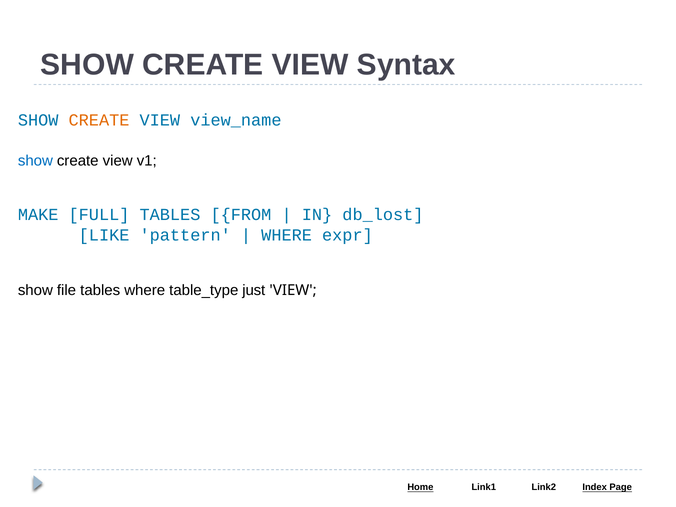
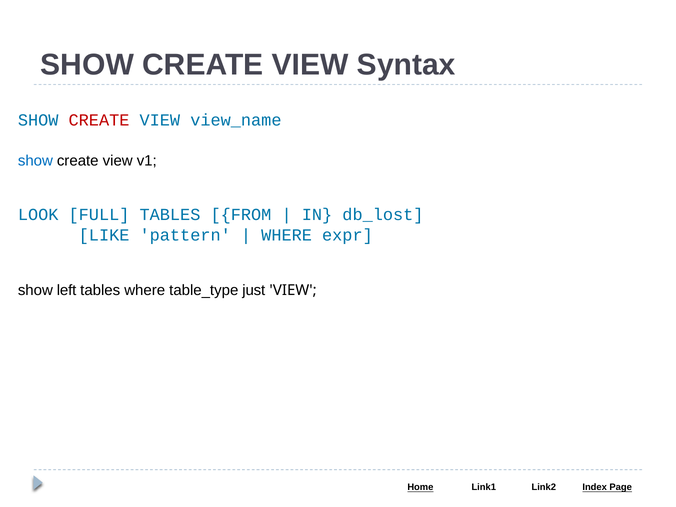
CREATE at (99, 120) colour: orange -> red
MAKE: MAKE -> LOOK
file: file -> left
